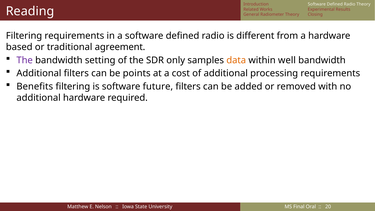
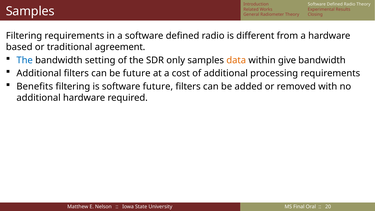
Reading at (30, 11): Reading -> Samples
The at (25, 60) colour: purple -> blue
well: well -> give
be points: points -> future
